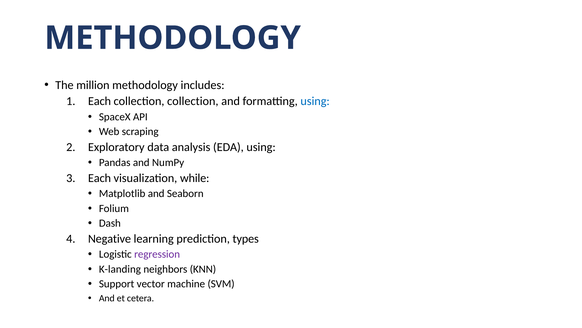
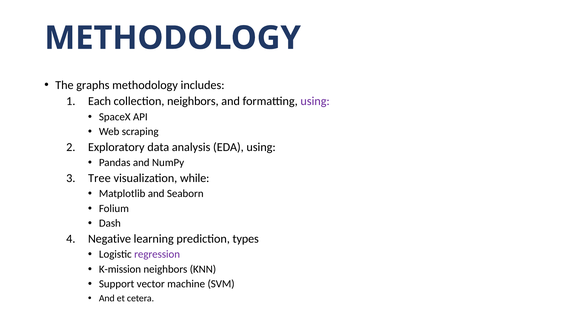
million: million -> graphs
collection collection: collection -> neighbors
using at (315, 101) colour: blue -> purple
Each at (100, 178): Each -> Tree
K-landing: K-landing -> K-mission
